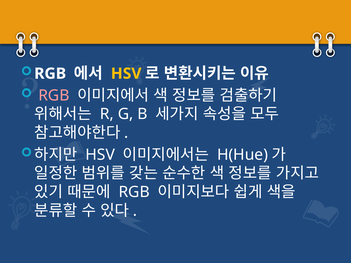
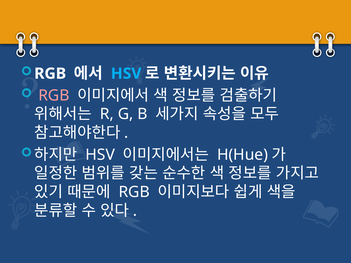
HSV at (126, 74) colour: yellow -> light blue
